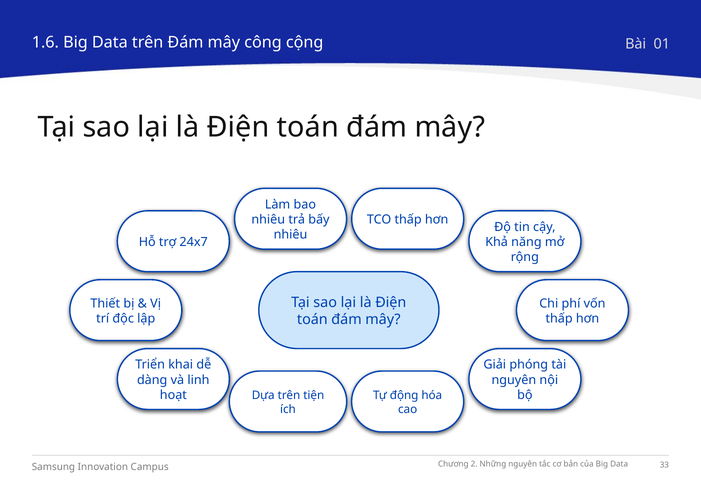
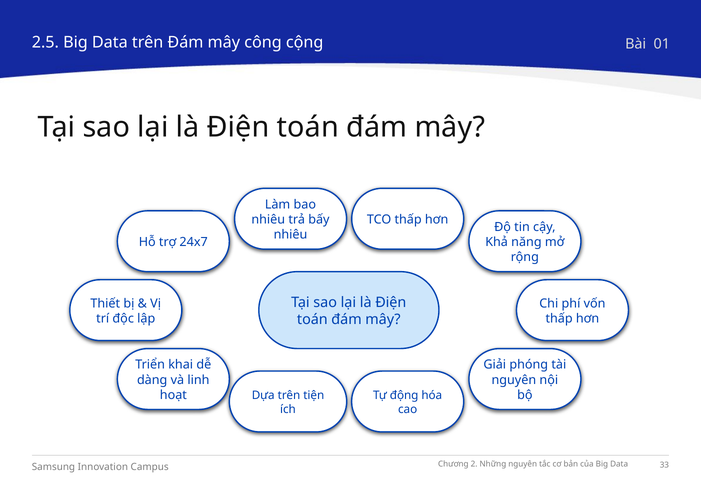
1.6: 1.6 -> 2.5
